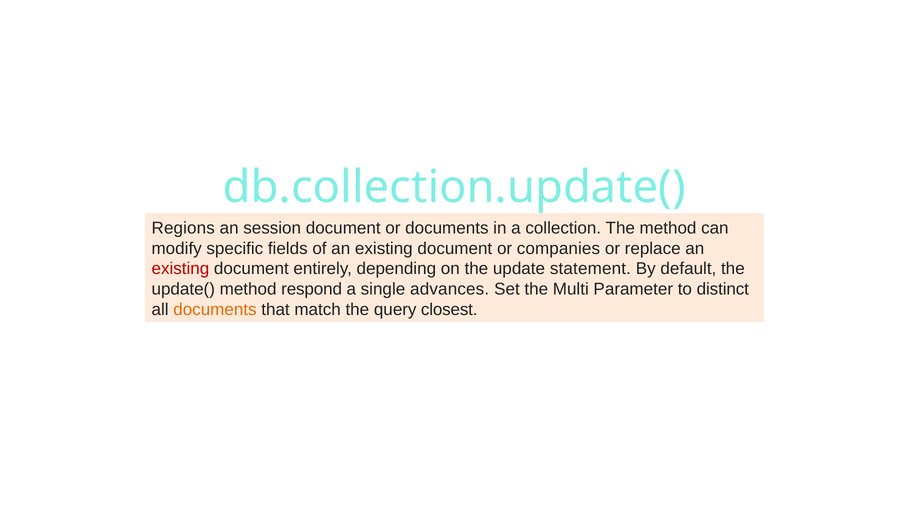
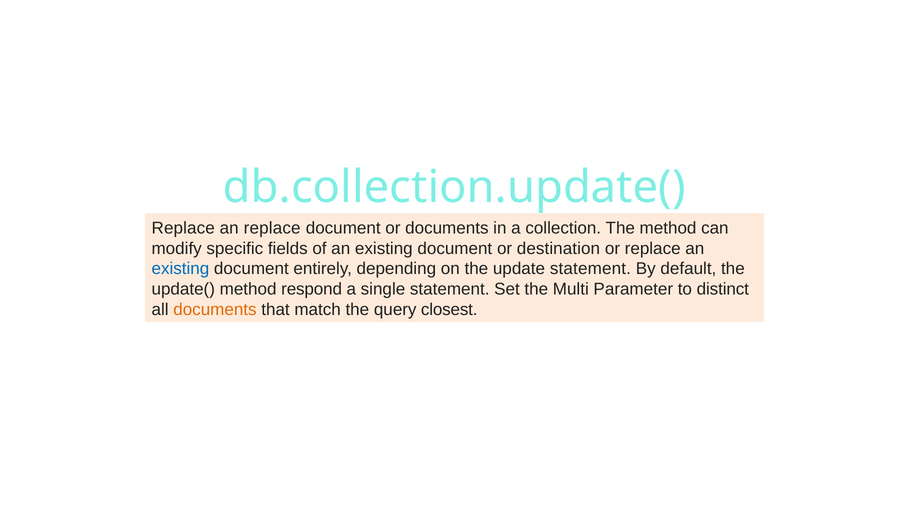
Regions at (183, 228): Regions -> Replace
an session: session -> replace
companies: companies -> destination
existing at (180, 269) colour: red -> blue
single advances: advances -> statement
